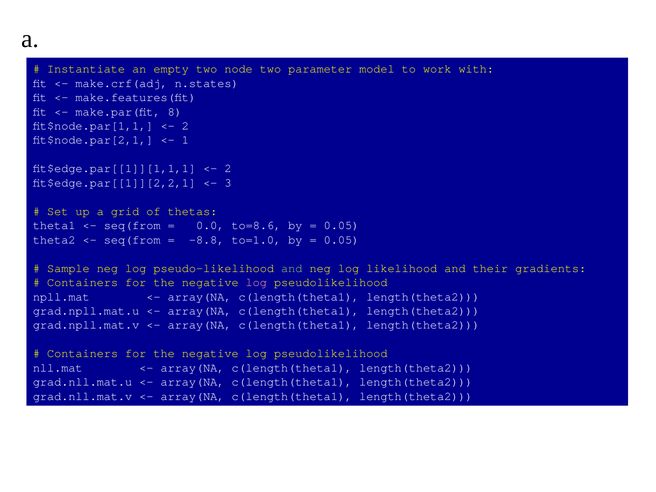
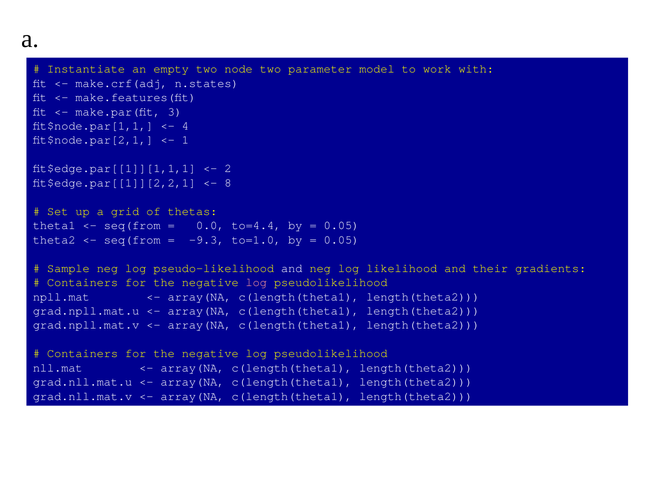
8: 8 -> 3
2 at (185, 126): 2 -> 4
3: 3 -> 8
to=8.6: to=8.6 -> to=4.4
-8.8: -8.8 -> -9.3
and at (292, 268) colour: light green -> white
